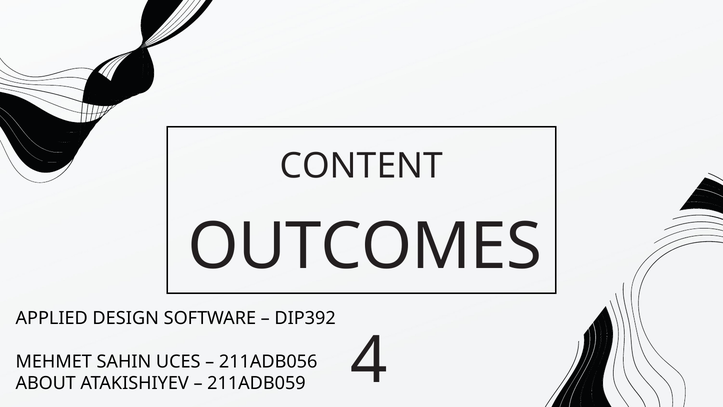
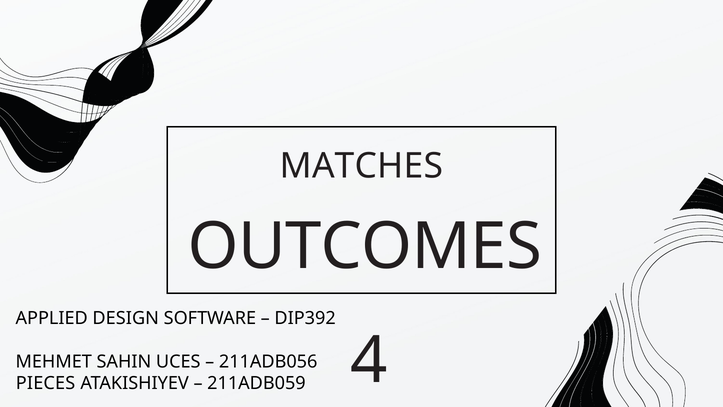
CONTENT: CONTENT -> MATCHES
ABOUT: ABOUT -> PIECES
